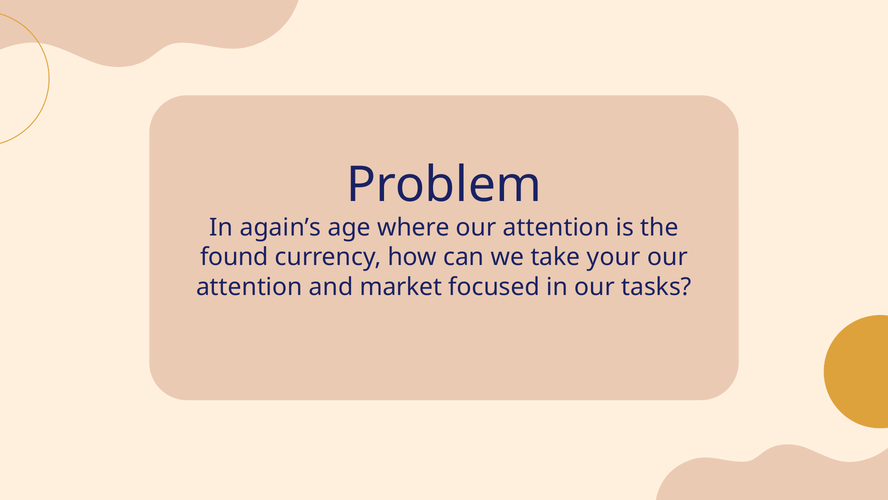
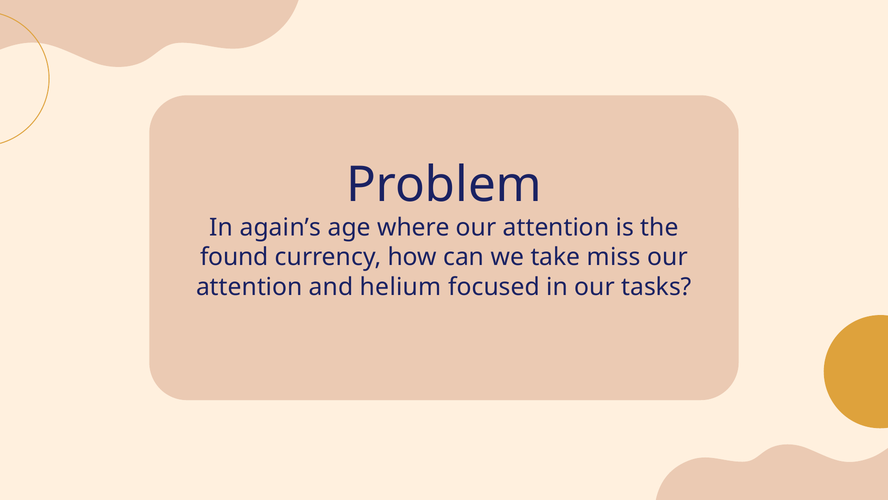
your: your -> miss
market: market -> helium
